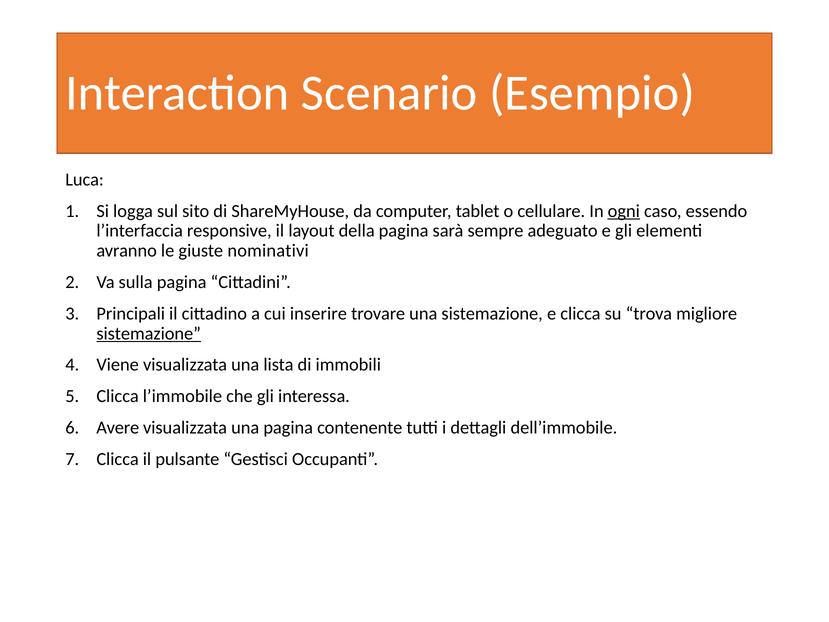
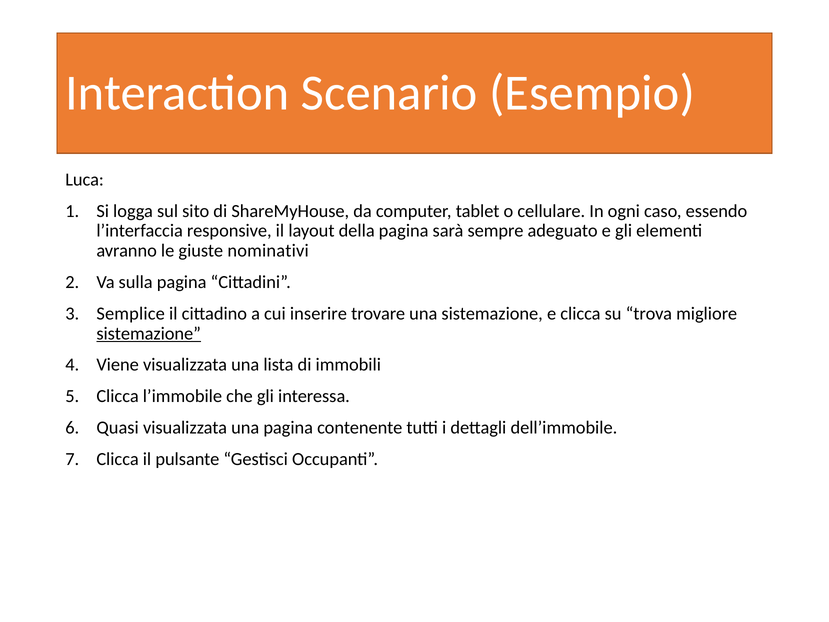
ogni underline: present -> none
Principali: Principali -> Semplice
Avere: Avere -> Quasi
